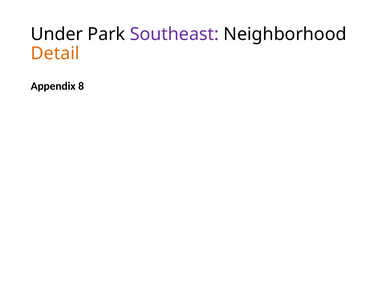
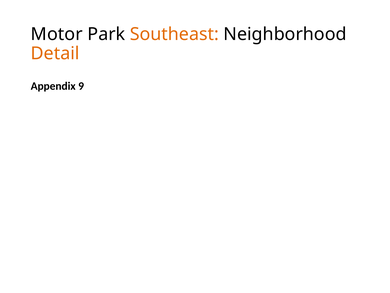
Under: Under -> Motor
Southeast colour: purple -> orange
8: 8 -> 9
